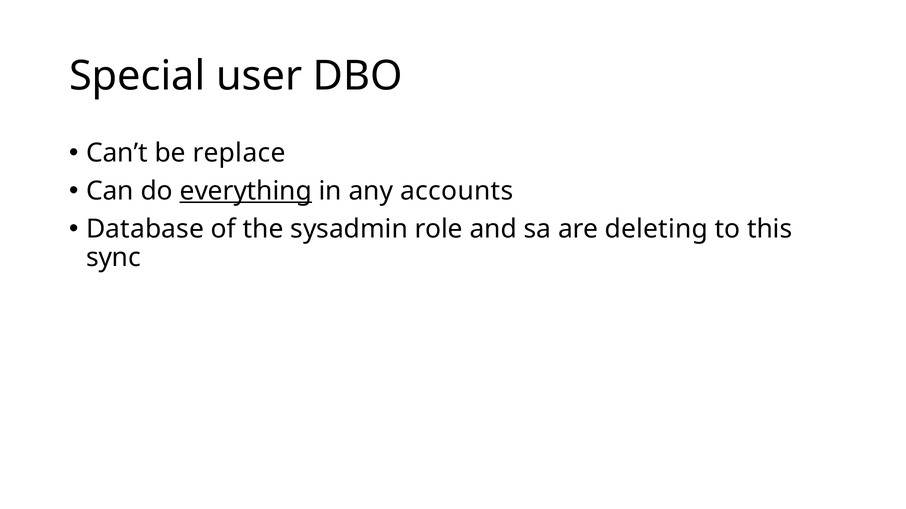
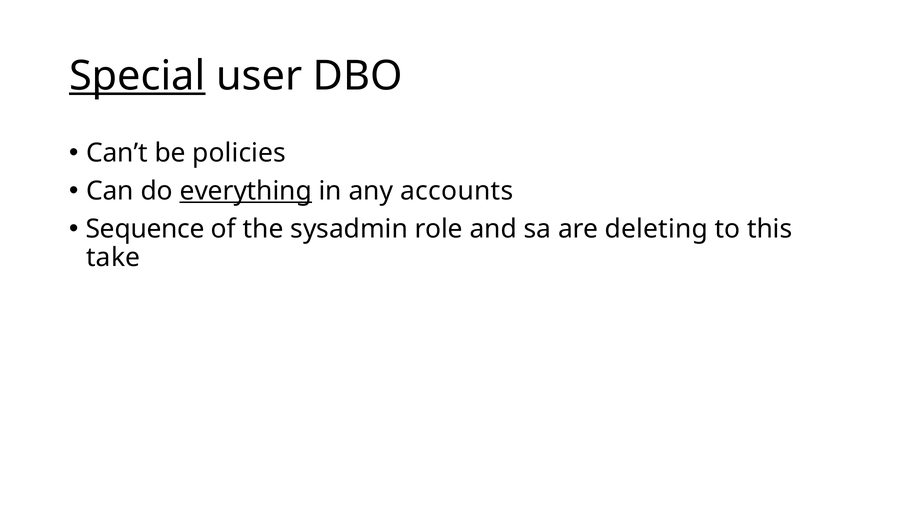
Special underline: none -> present
replace: replace -> policies
Database: Database -> Sequence
sync: sync -> take
